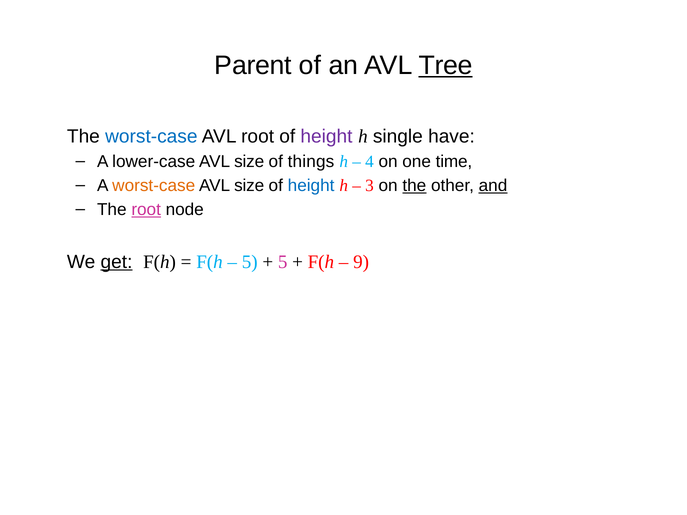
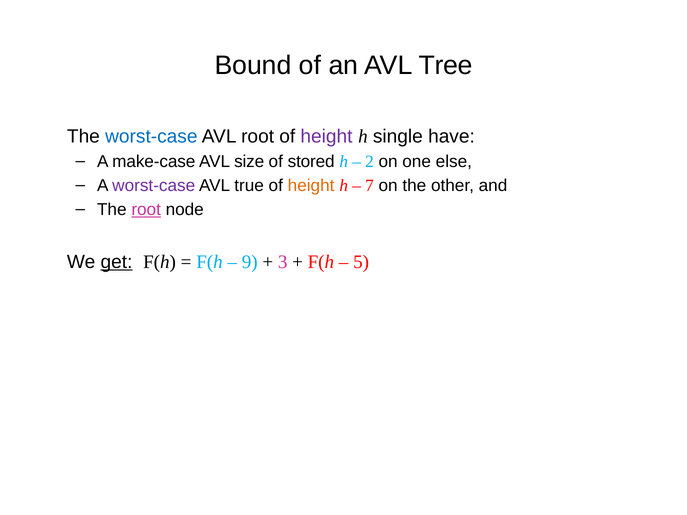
Parent: Parent -> Bound
Tree underline: present -> none
lower-case: lower-case -> make-case
things: things -> stored
4: 4 -> 2
time: time -> else
worst-case at (154, 186) colour: orange -> purple
size at (249, 186): size -> true
height at (311, 186) colour: blue -> orange
3: 3 -> 7
the at (414, 186) underline: present -> none
and underline: present -> none
5 at (250, 262): 5 -> 9
5 at (283, 262): 5 -> 3
9: 9 -> 5
